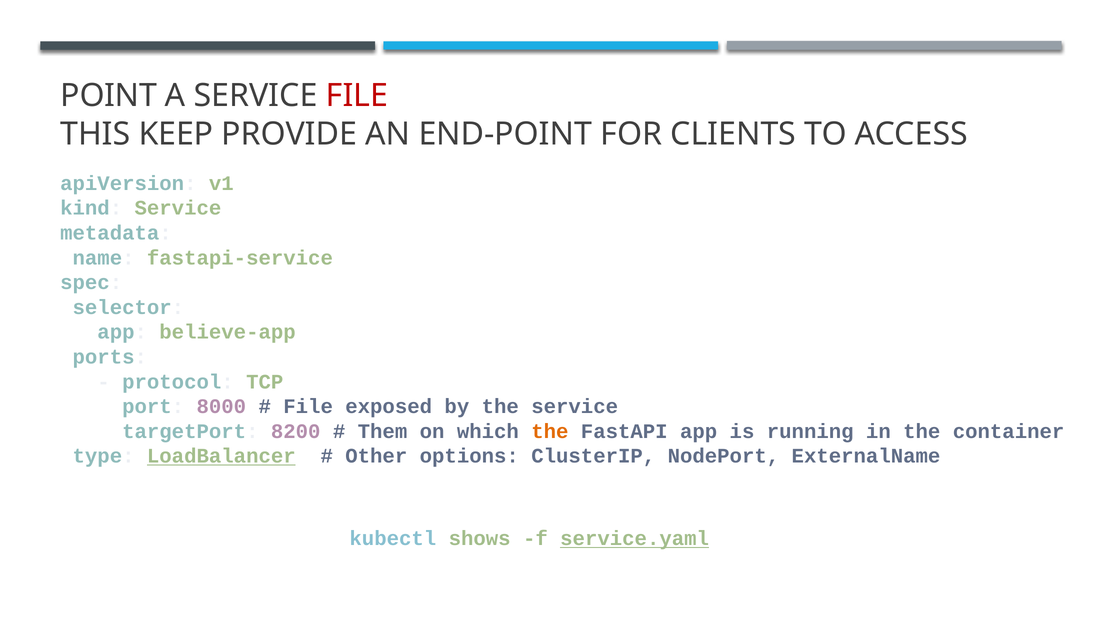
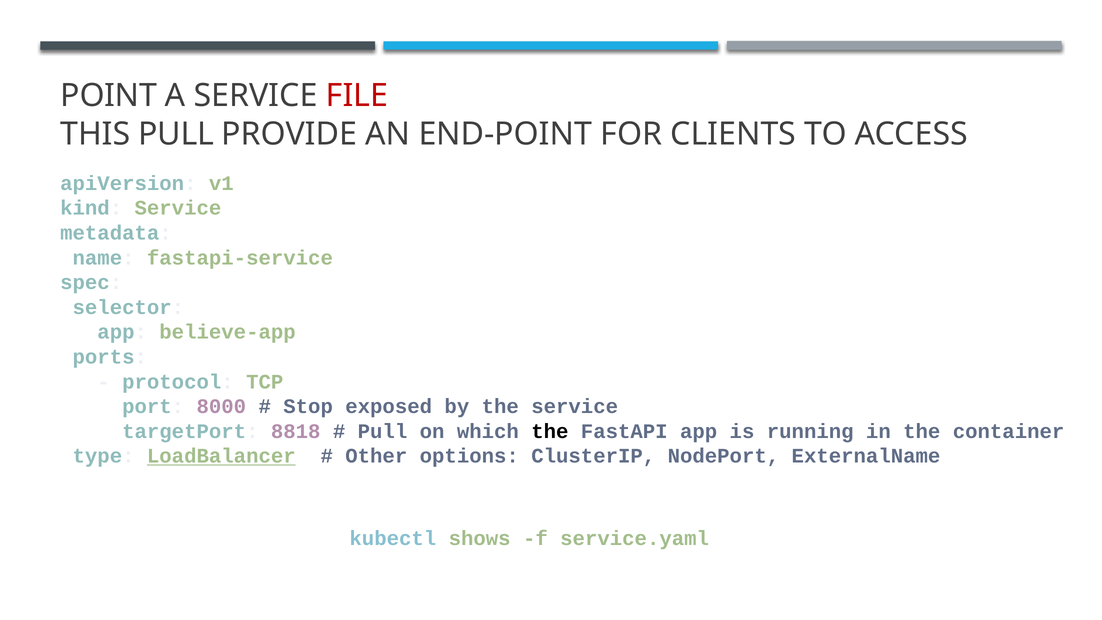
THIS KEEP: KEEP -> PULL
File at (308, 406): File -> Stop
8200: 8200 -> 8818
Them at (382, 431): Them -> Pull
the at (550, 431) colour: orange -> black
service.yaml underline: present -> none
